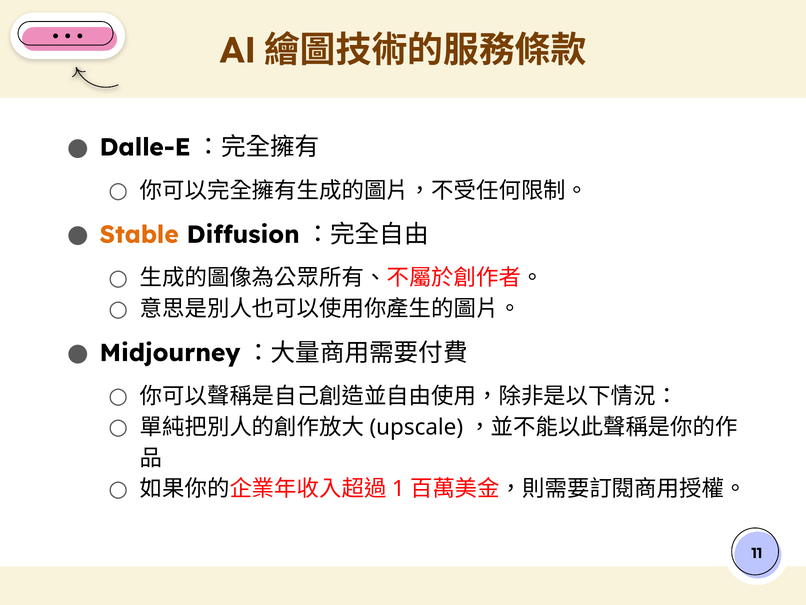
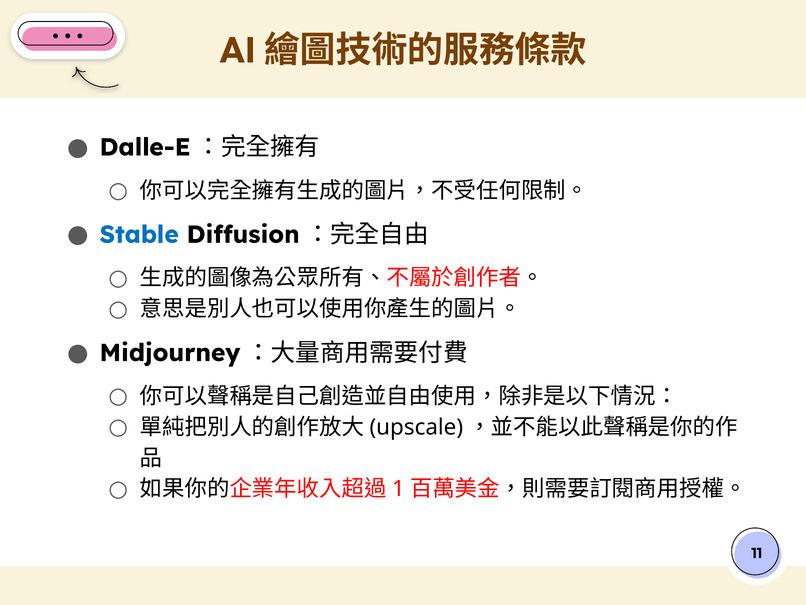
Stable colour: orange -> blue
